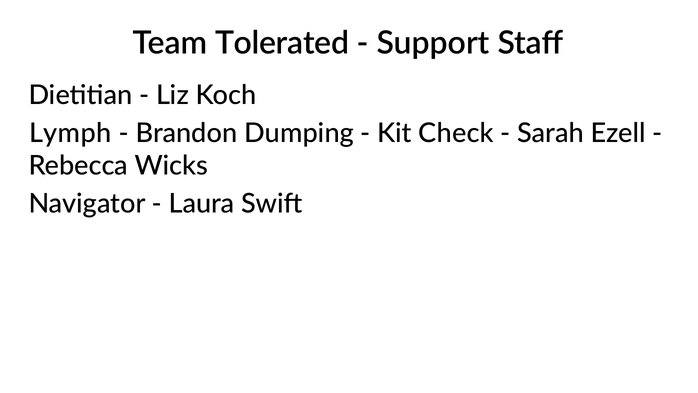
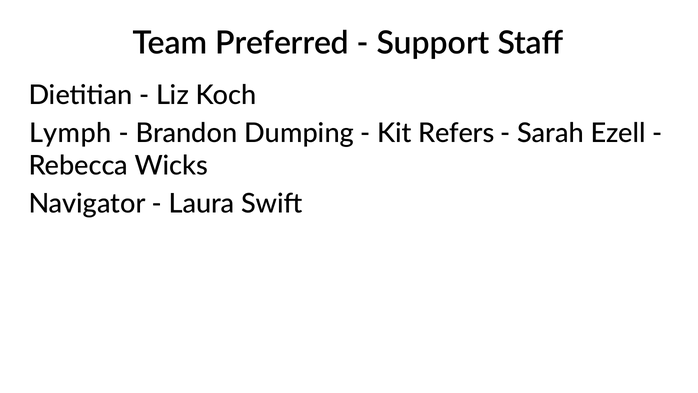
Tolerated: Tolerated -> Preferred
Check: Check -> Refers
